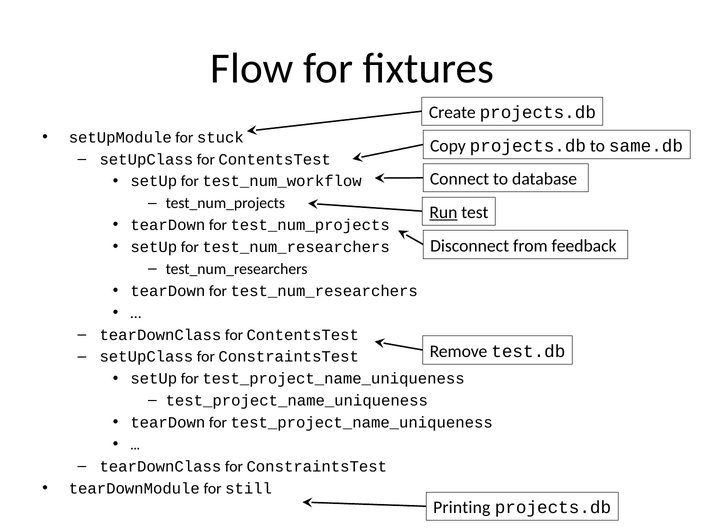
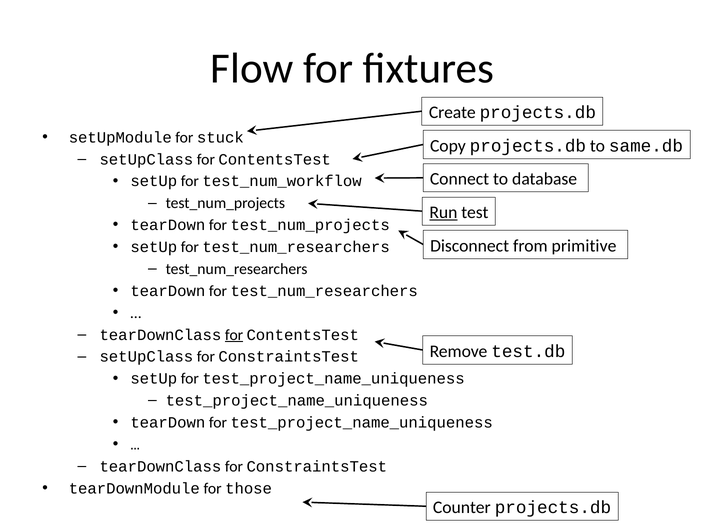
feedback: feedback -> primitive
for at (234, 335) underline: none -> present
still: still -> those
Printing: Printing -> Counter
